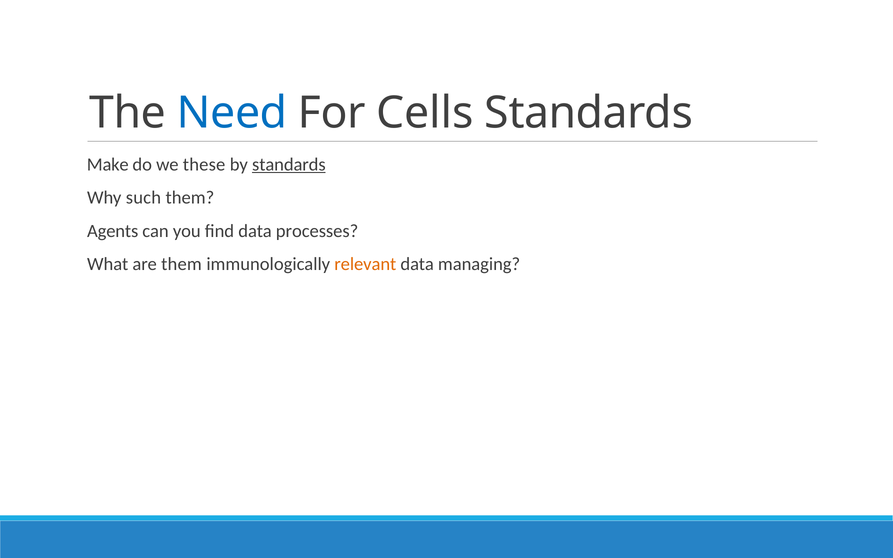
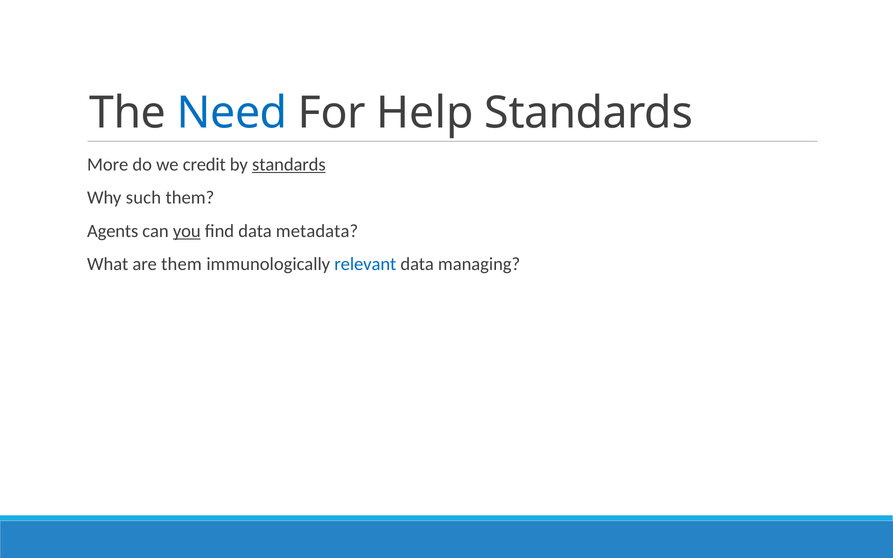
Cells: Cells -> Help
Make: Make -> More
these: these -> credit
you underline: none -> present
processes: processes -> metadata
relevant colour: orange -> blue
